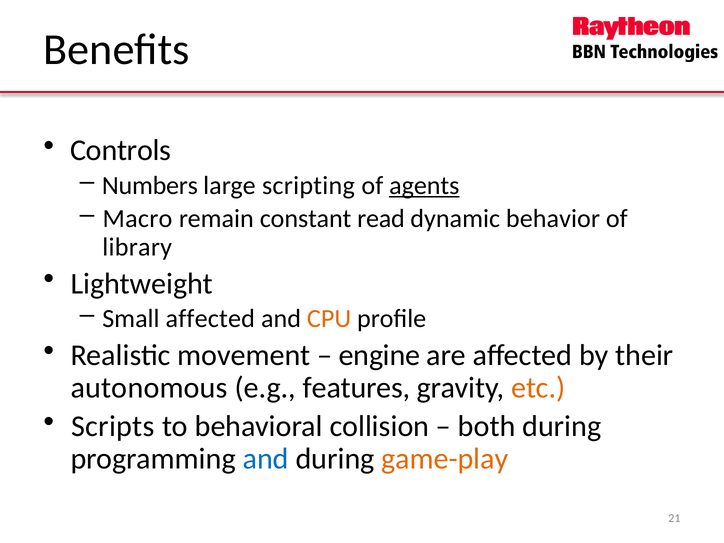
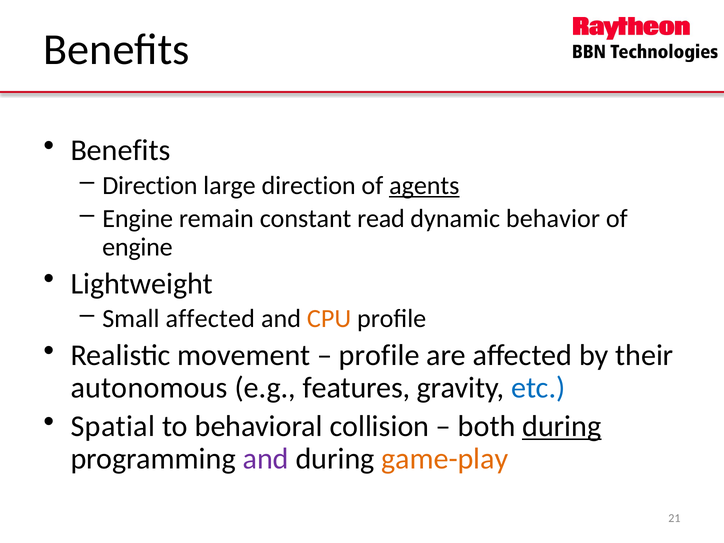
Controls at (121, 151): Controls -> Benefits
Numbers at (150, 185): Numbers -> Direction
large scripting: scripting -> direction
Macro at (137, 219): Macro -> Engine
library at (137, 247): library -> engine
engine at (379, 355): engine -> profile
etc colour: orange -> blue
Scripts: Scripts -> Spatial
during at (562, 426) underline: none -> present
and at (266, 459) colour: blue -> purple
